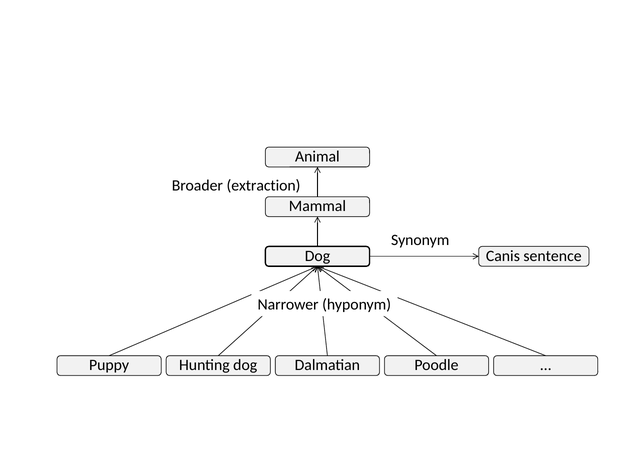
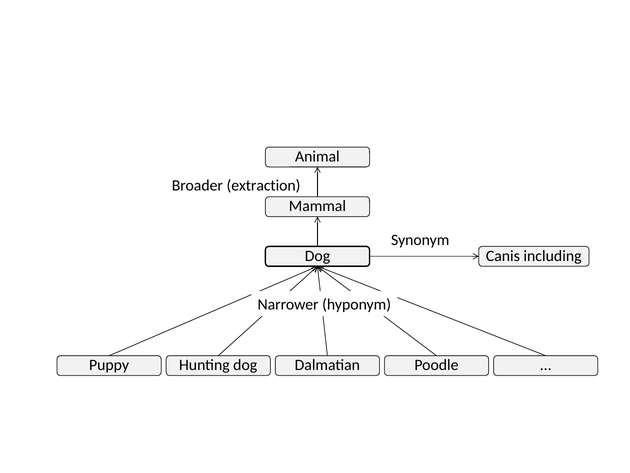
sentence: sentence -> including
